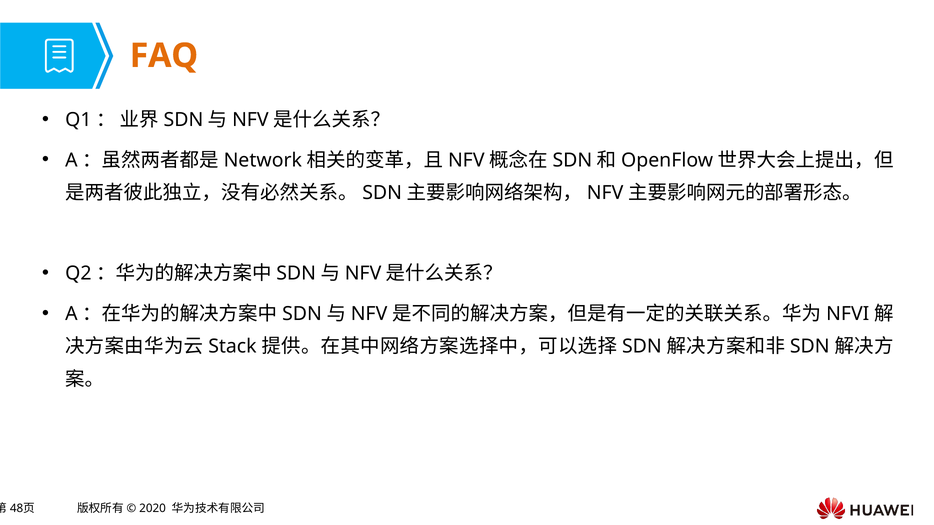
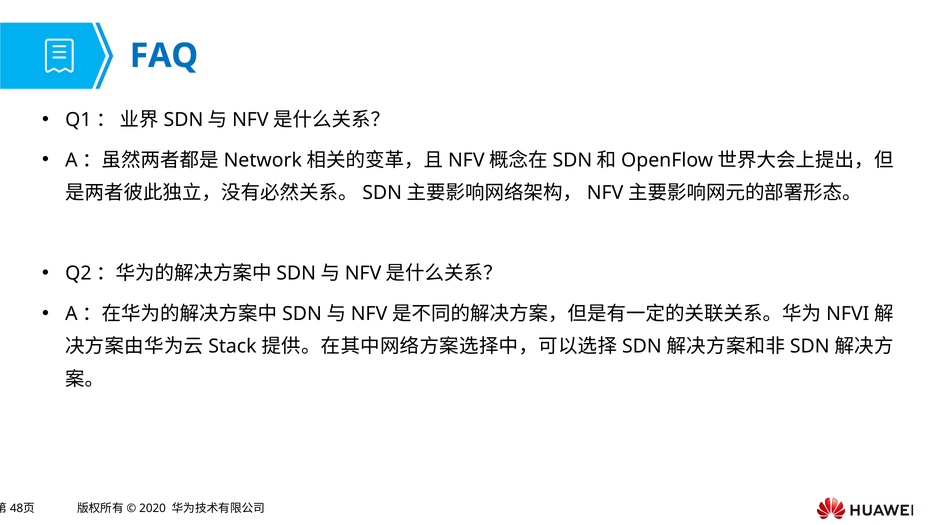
FAQ colour: orange -> blue
